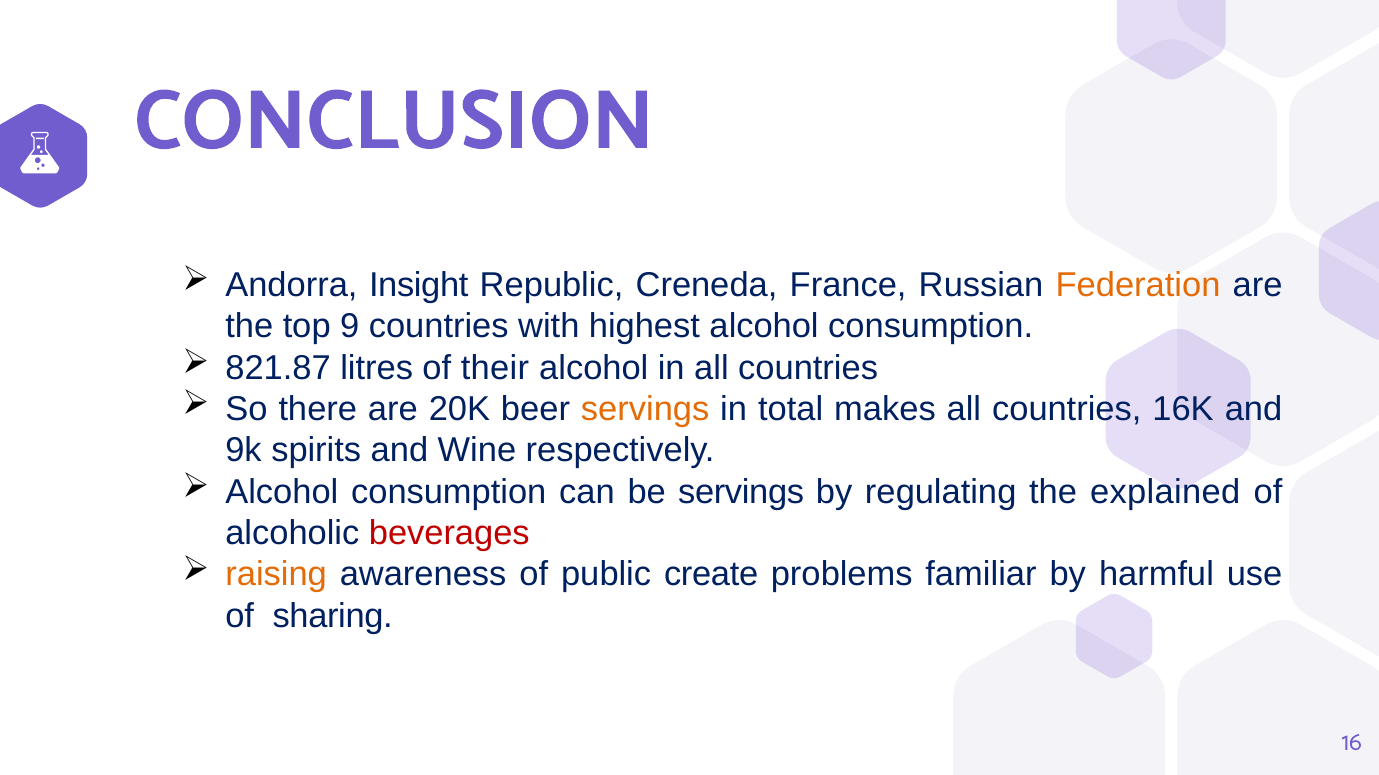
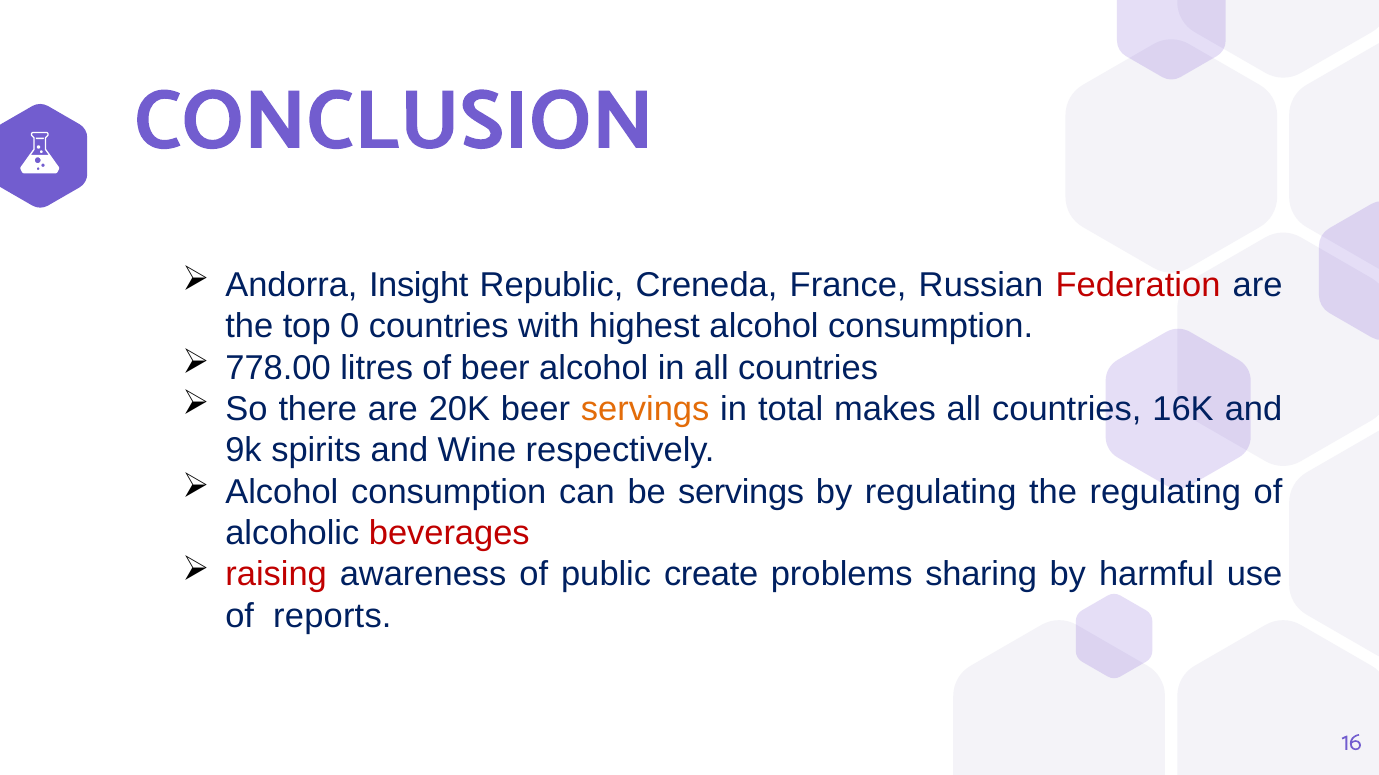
Federation colour: orange -> red
9: 9 -> 0
821.87: 821.87 -> 778.00
of their: their -> beer
the explained: explained -> regulating
raising colour: orange -> red
familiar: familiar -> sharing
sharing: sharing -> reports
